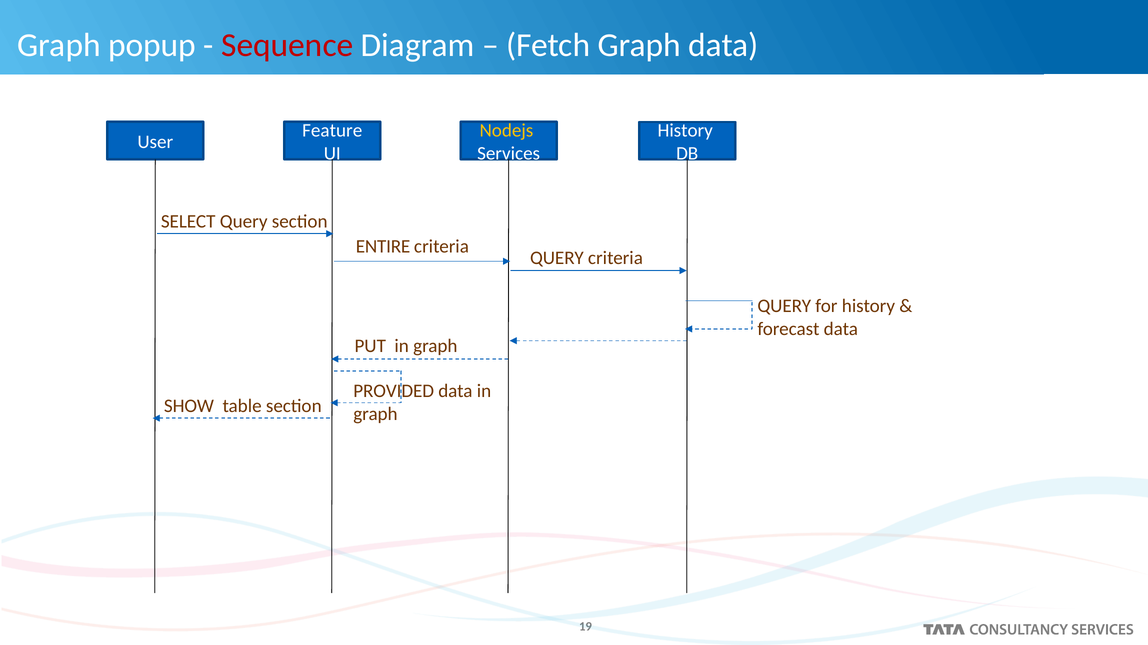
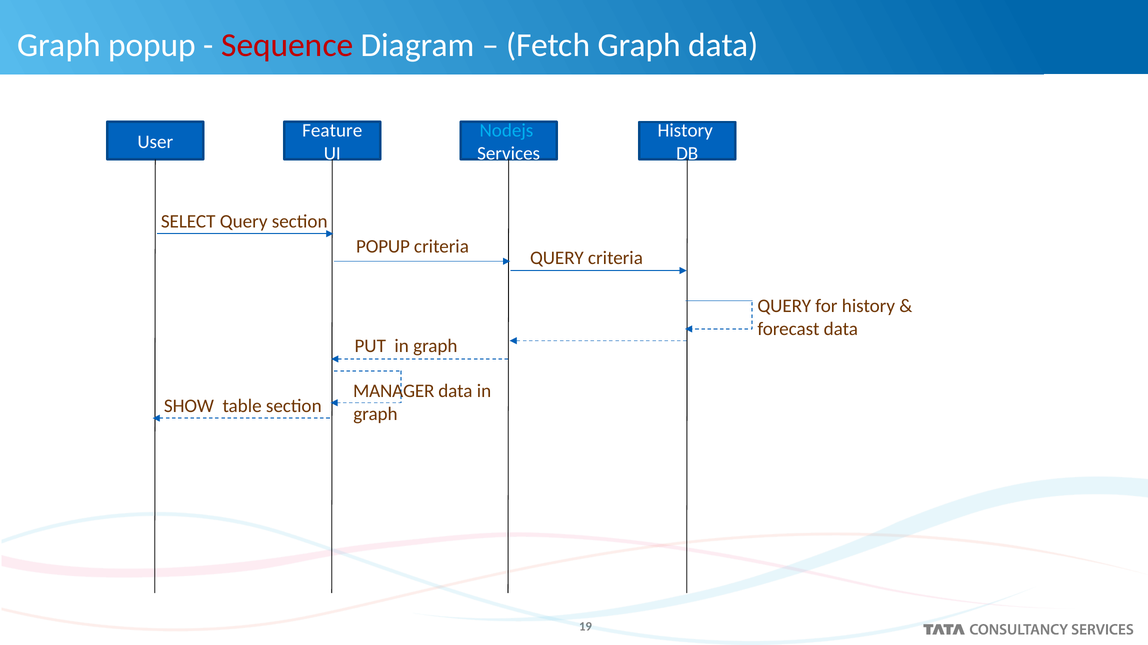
Nodejs colour: yellow -> light blue
ENTIRE at (383, 247): ENTIRE -> POPUP
PROVIDED: PROVIDED -> MANAGER
